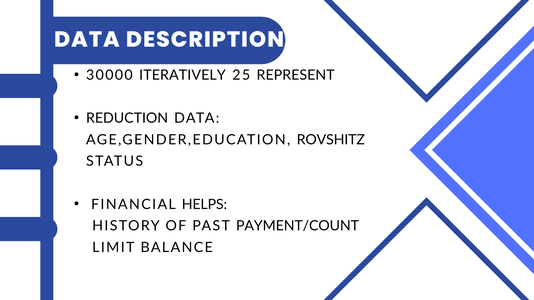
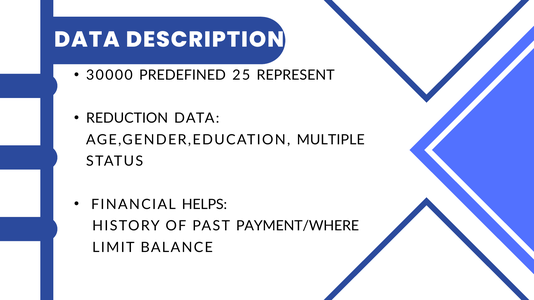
ITERATIVELY: ITERATIVELY -> PREDEFINED
ROVSHITZ: ROVSHITZ -> MULTIPLE
PAYMENT/COUNT: PAYMENT/COUNT -> PAYMENT/WHERE
